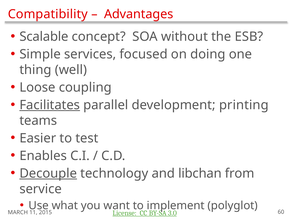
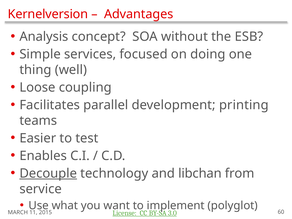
Compatibility: Compatibility -> Kernelversion
Scalable: Scalable -> Analysis
Facilitates underline: present -> none
